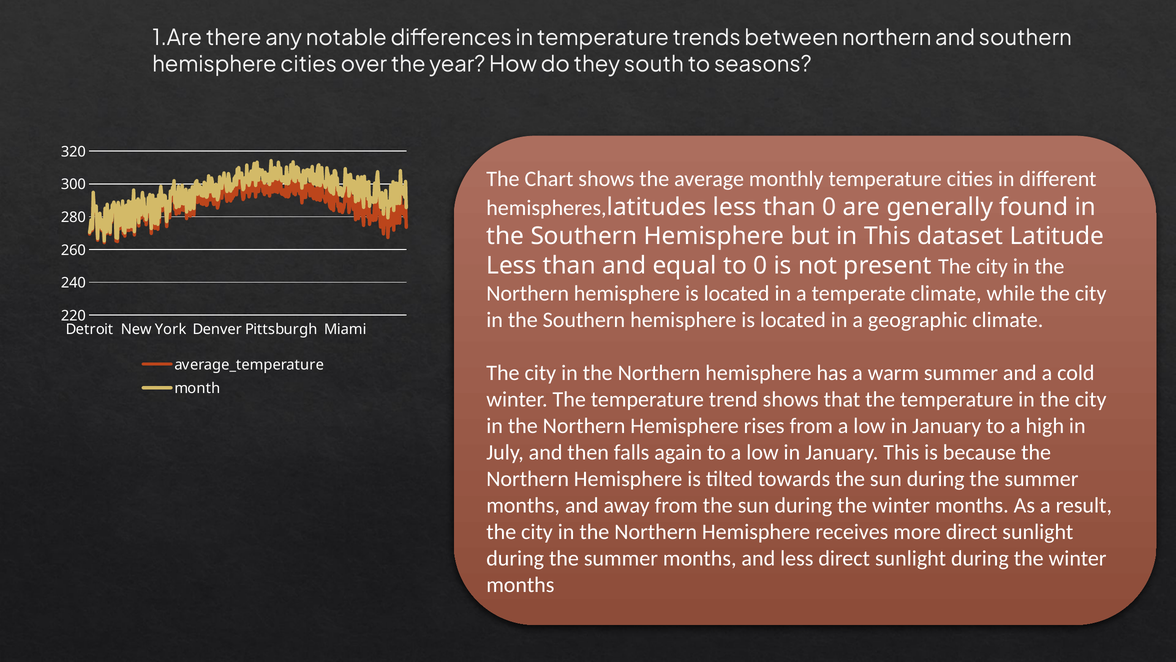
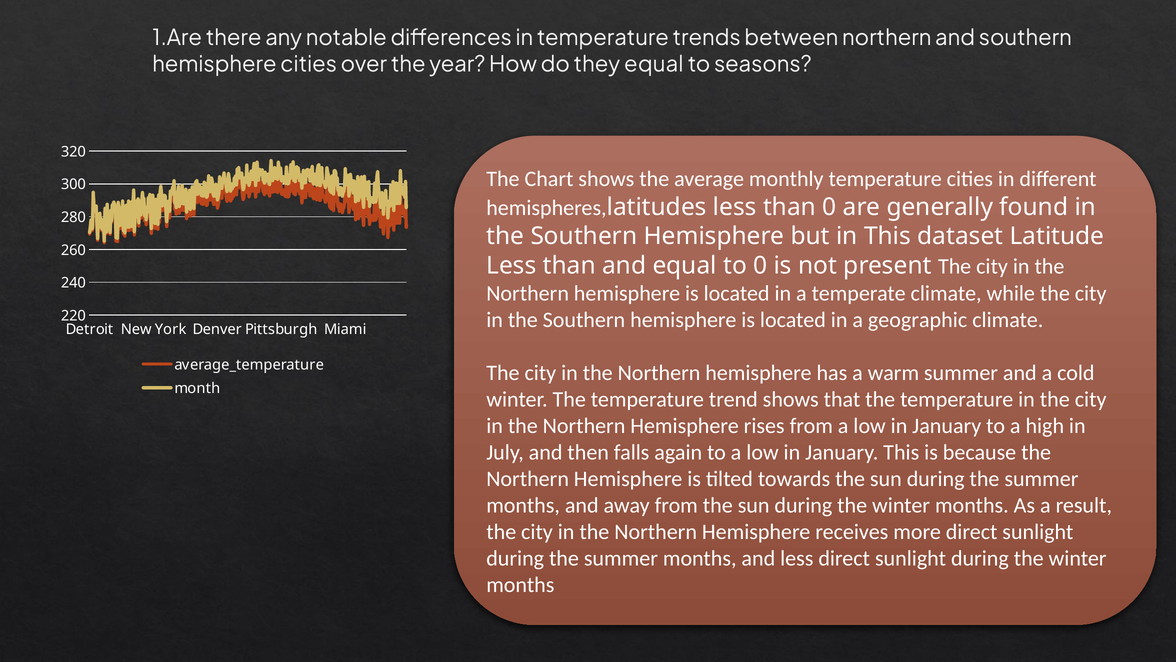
they south: south -> equal
